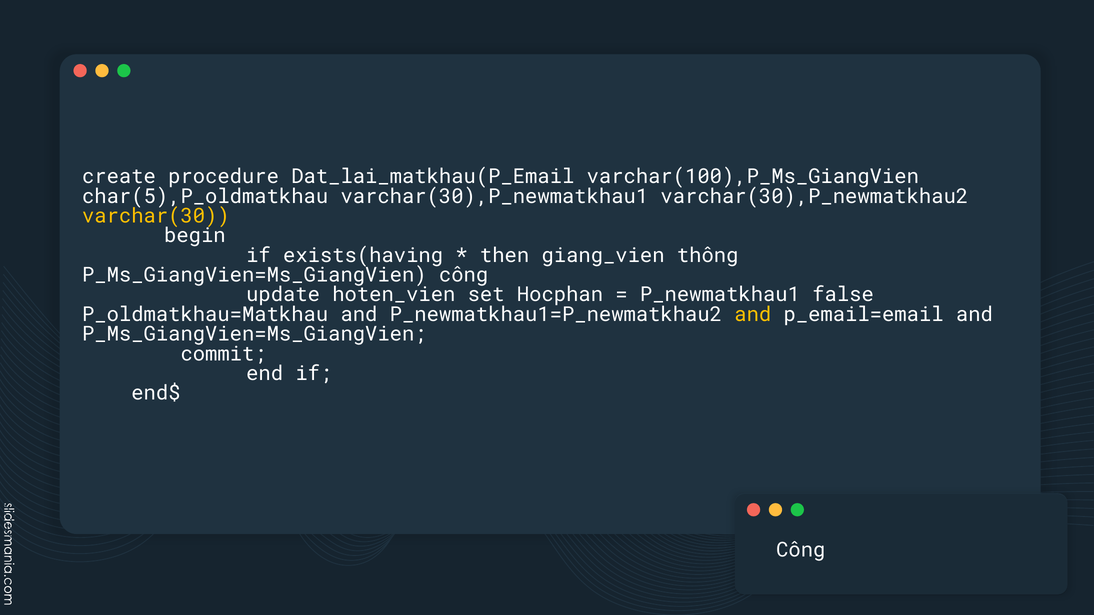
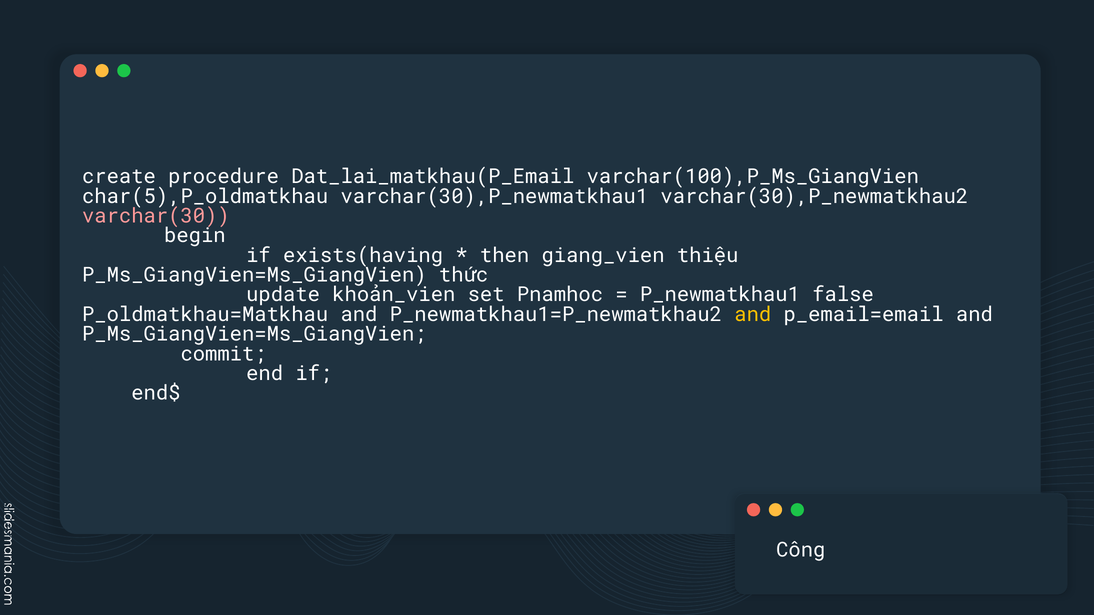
varchar(30 colour: yellow -> pink
thông: thông -> thiệu
P_Ms_GiangVien=Ms_GiangVien công: công -> thức
hoten_vien: hoten_vien -> khoản_vien
Hocphan: Hocphan -> Pnamhoc
